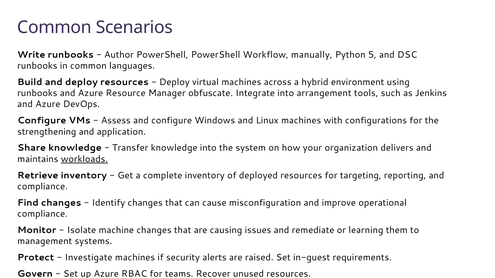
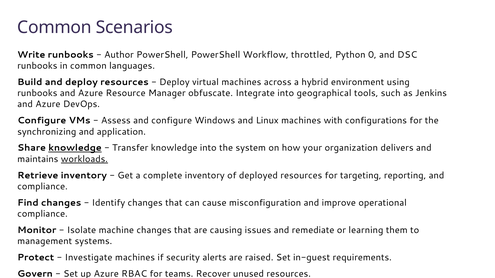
manually: manually -> throttled
5: 5 -> 0
arrangement: arrangement -> geographical
strengthening: strengthening -> synchronizing
knowledge at (75, 148) underline: none -> present
